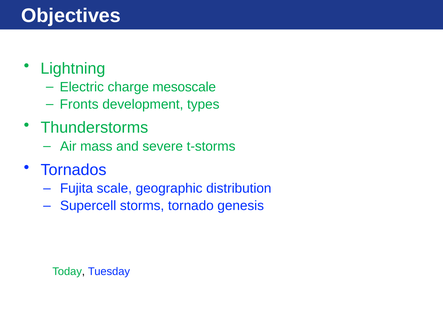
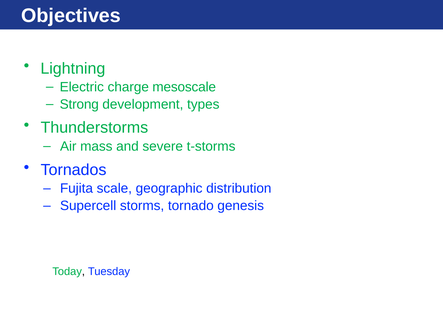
Fronts: Fronts -> Strong
